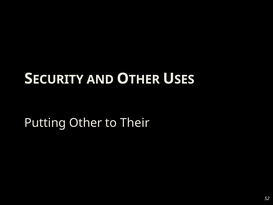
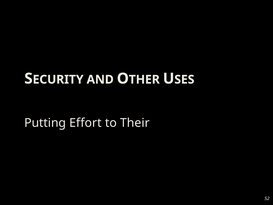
Other: Other -> Effort
